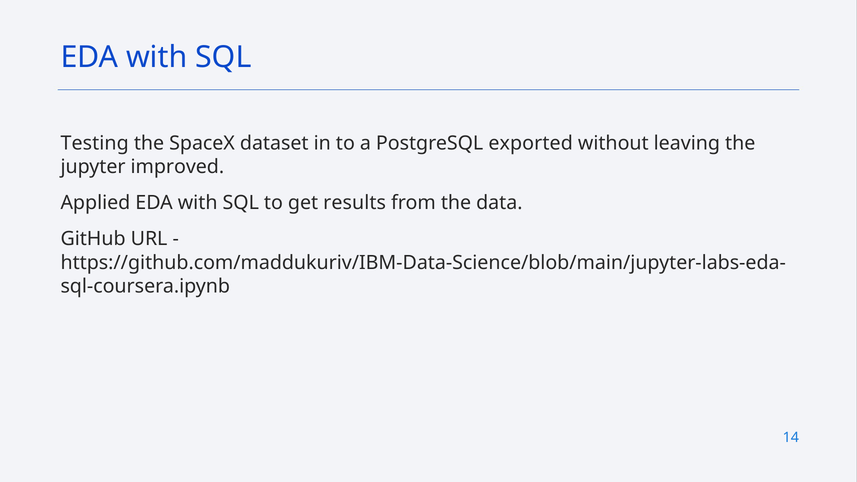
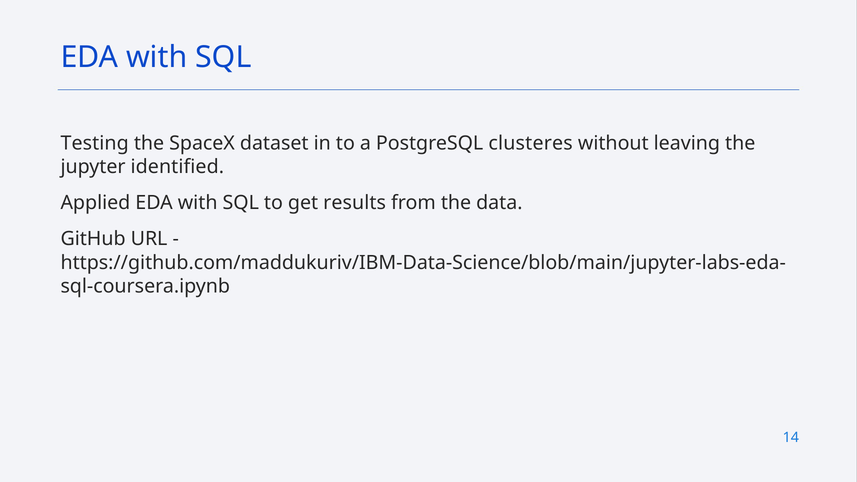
exported: exported -> clusteres
improved: improved -> identified
